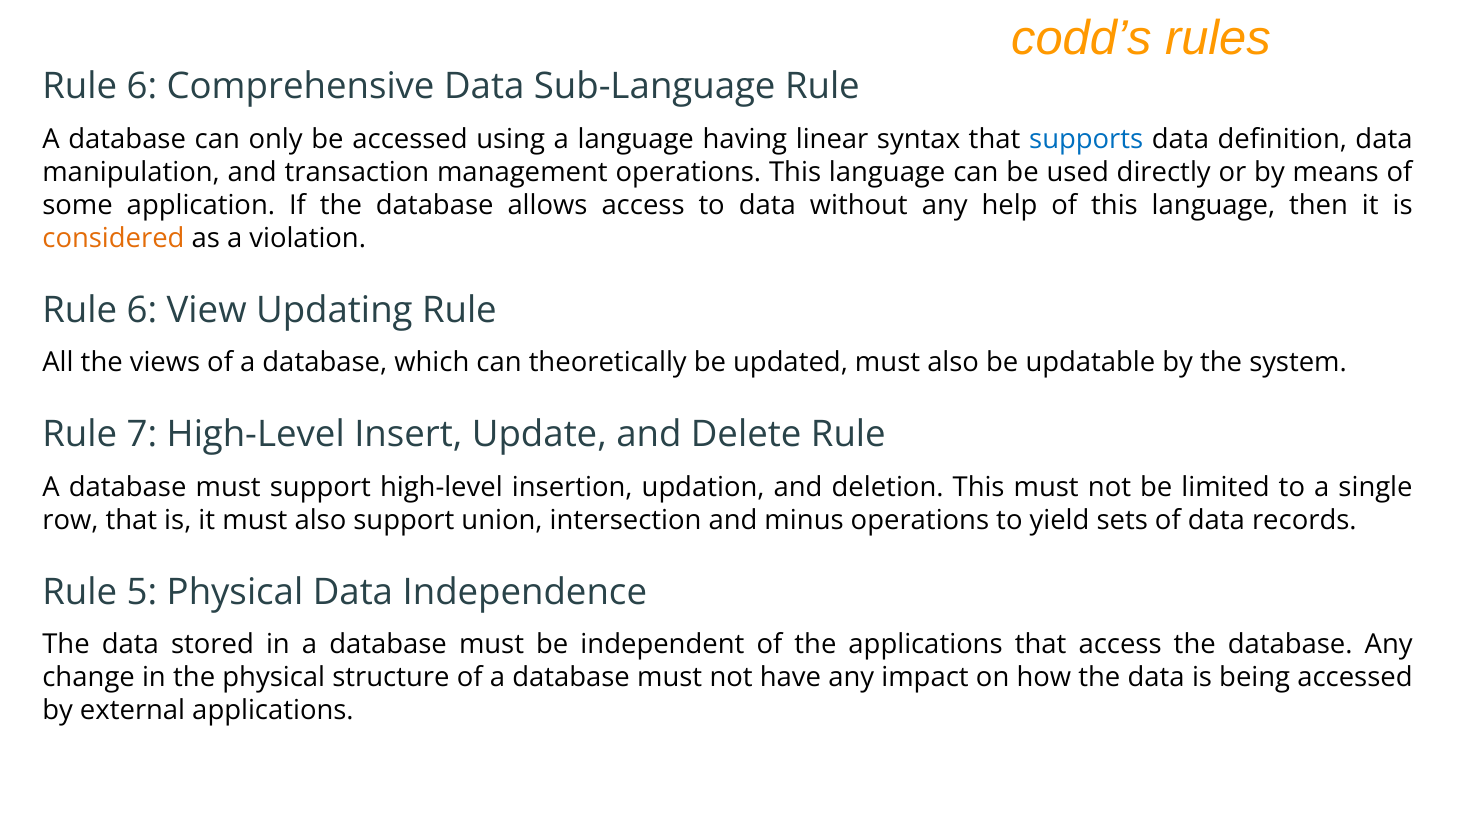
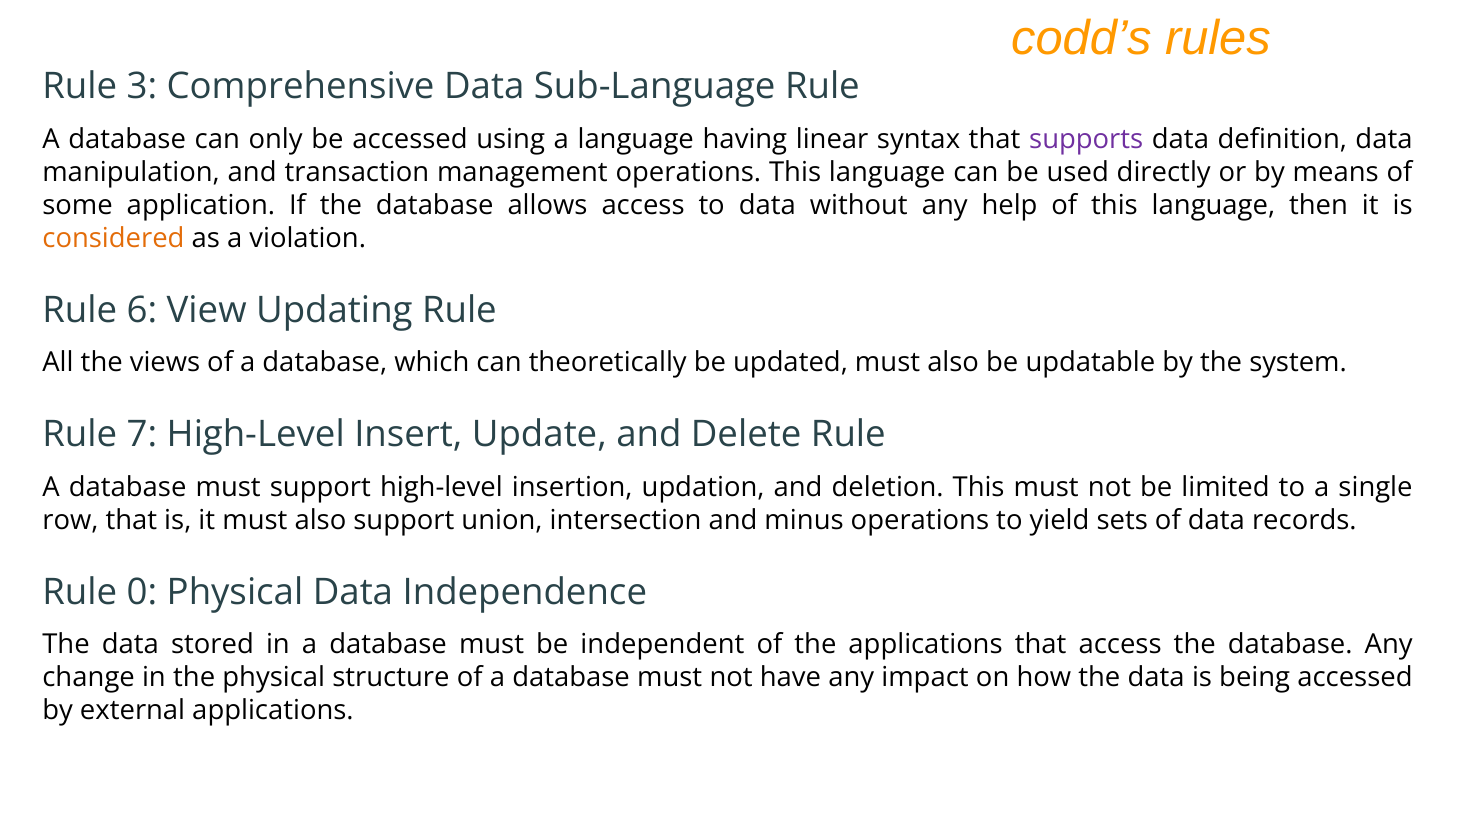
6 at (142, 87): 6 -> 3
supports colour: blue -> purple
5: 5 -> 0
